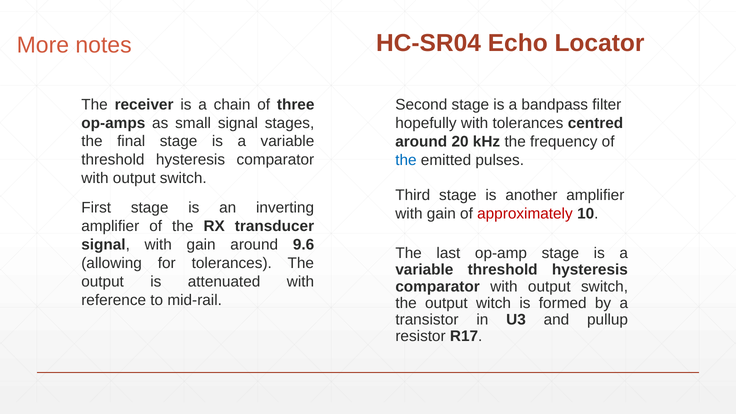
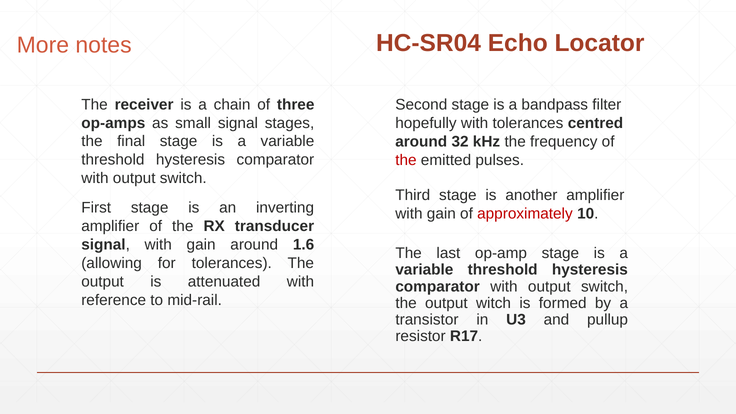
20: 20 -> 32
the at (406, 160) colour: blue -> red
9.6: 9.6 -> 1.6
